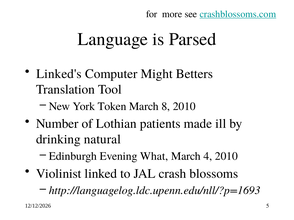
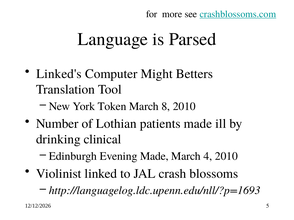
natural: natural -> clinical
Evening What: What -> Made
